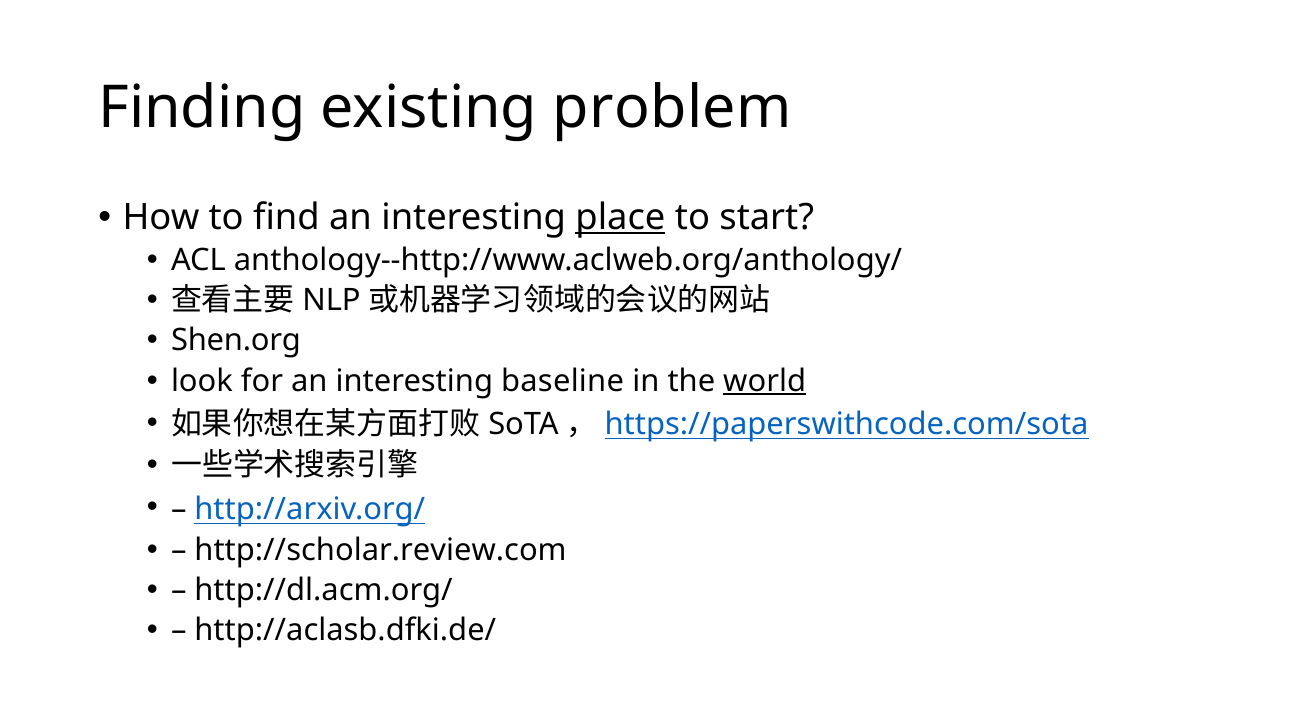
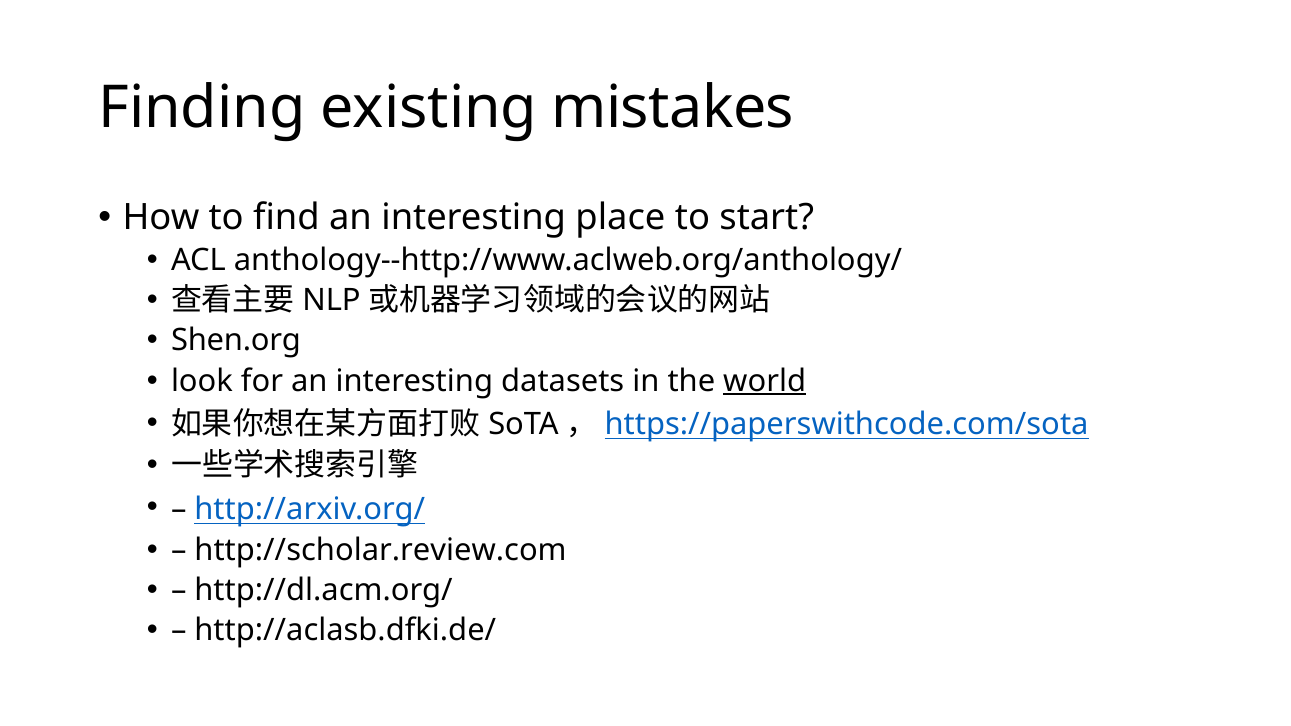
problem: problem -> mistakes
place underline: present -> none
baseline: baseline -> datasets
